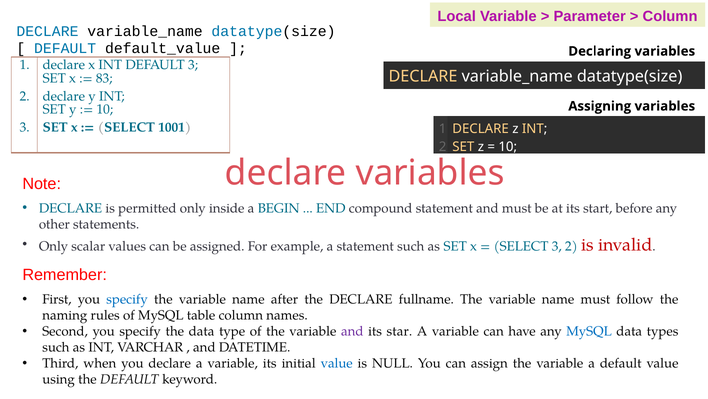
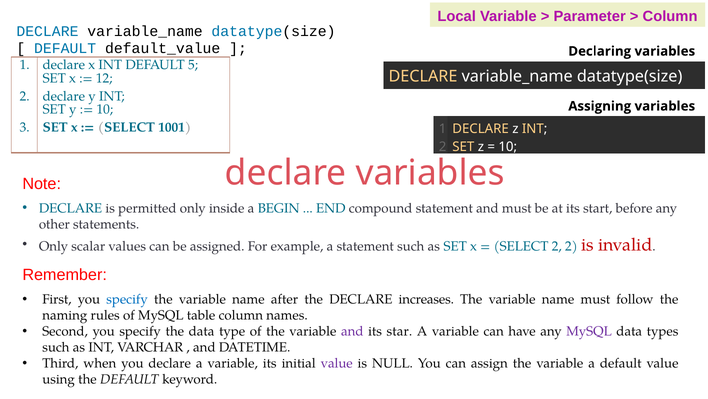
DEFAULT 3: 3 -> 5
83: 83 -> 12
SELECT 3: 3 -> 2
fullname: fullname -> increases
MySQL at (589, 331) colour: blue -> purple
value at (337, 363) colour: blue -> purple
